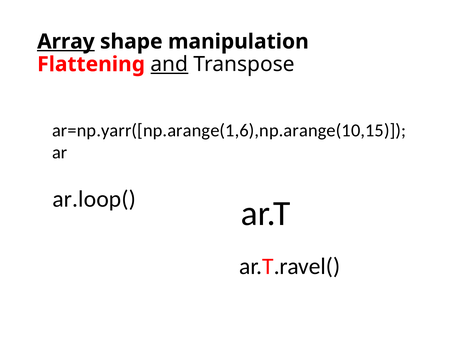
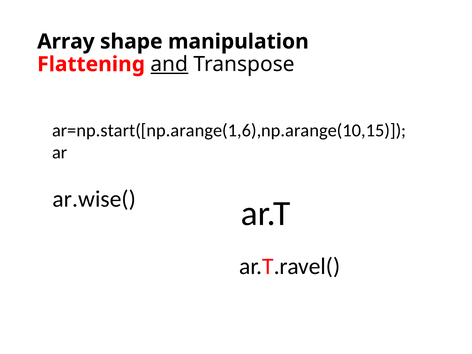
Array underline: present -> none
ar=np.yarr([np.arange(1,6),np.arange(10,15: ar=np.yarr([np.arange(1,6),np.arange(10,15 -> ar=np.start([np.arange(1,6),np.arange(10,15
ar.loop(: ar.loop( -> ar.wise(
